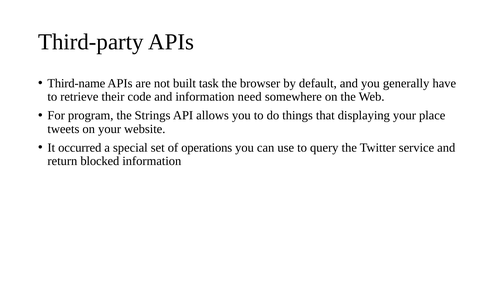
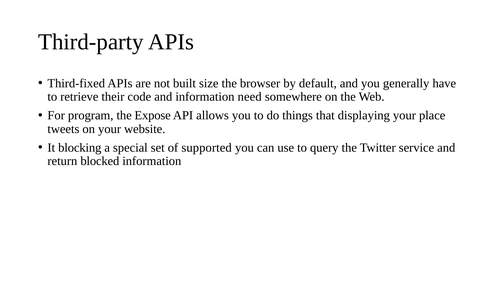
Third-name: Third-name -> Third-fixed
task: task -> size
Strings: Strings -> Expose
occurred: occurred -> blocking
operations: operations -> supported
